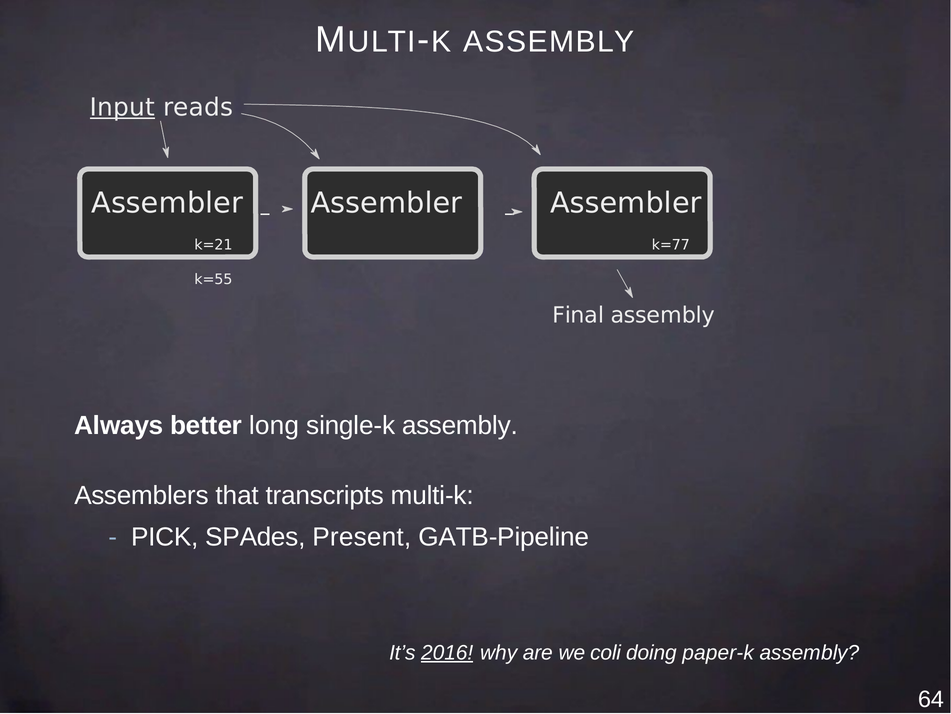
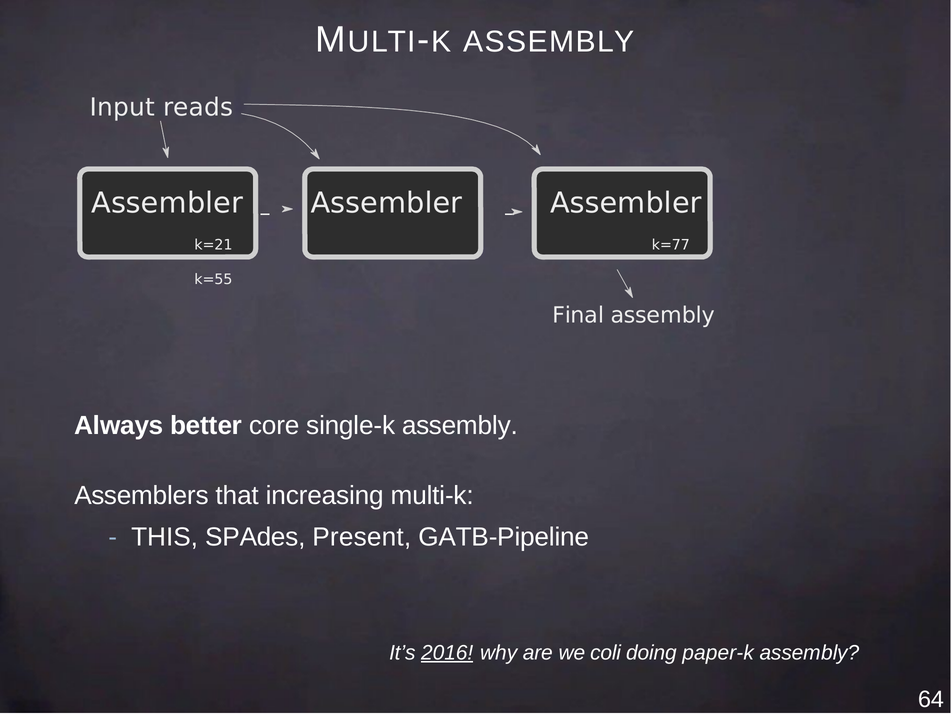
Input underline: present -> none
long: long -> core
transcripts: transcripts -> increasing
PICK: PICK -> THIS
